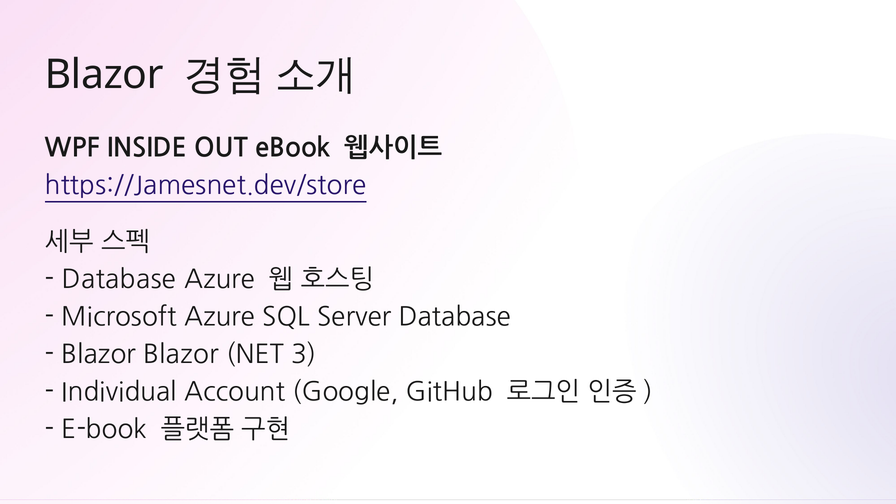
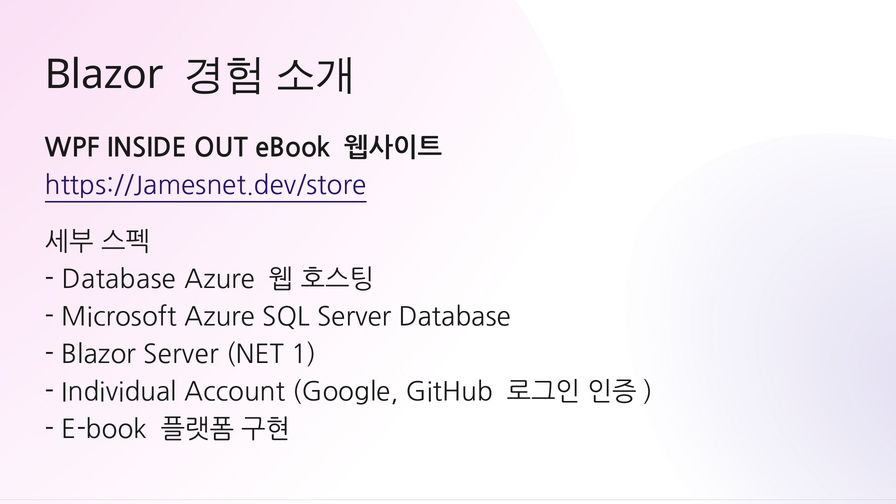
Blazor Blazor: Blazor -> Server
3: 3 -> 1
